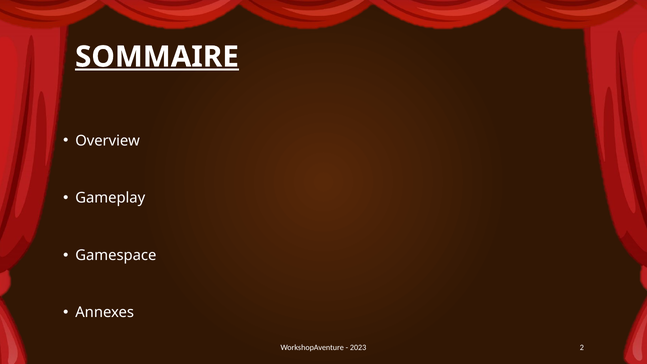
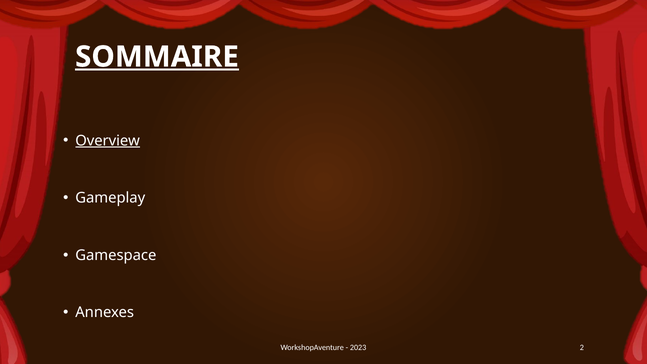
Overview underline: none -> present
